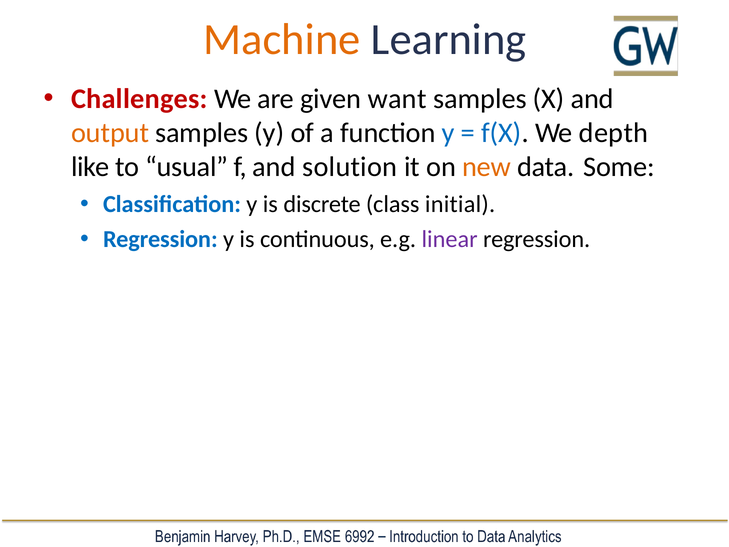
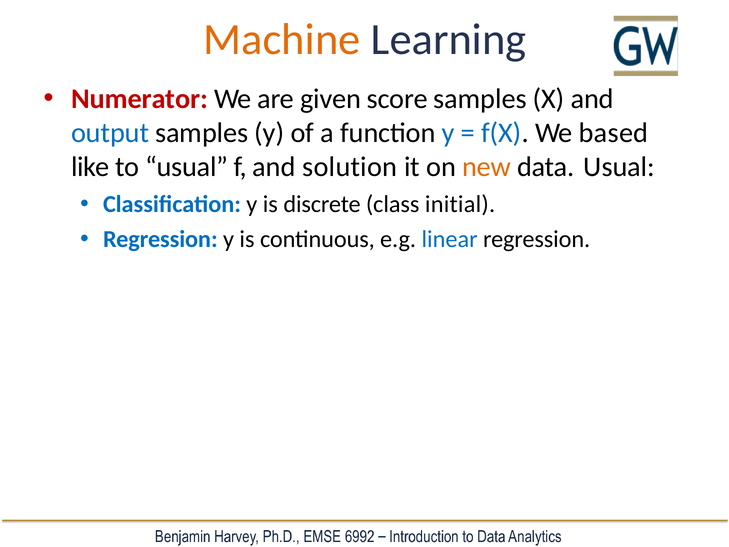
Challenges: Challenges -> Numerator
want: want -> score
output colour: orange -> blue
depth: depth -> based
data Some: Some -> Usual
linear colour: purple -> blue
